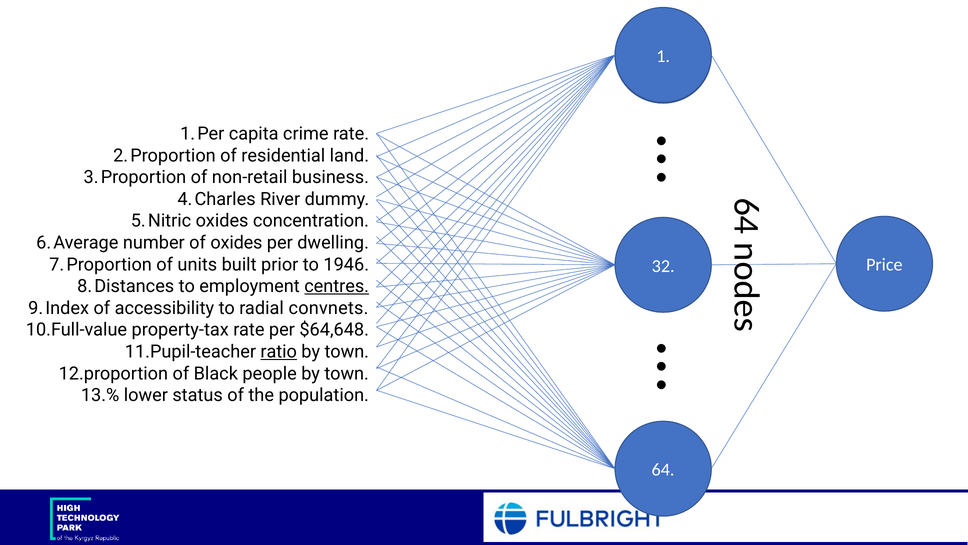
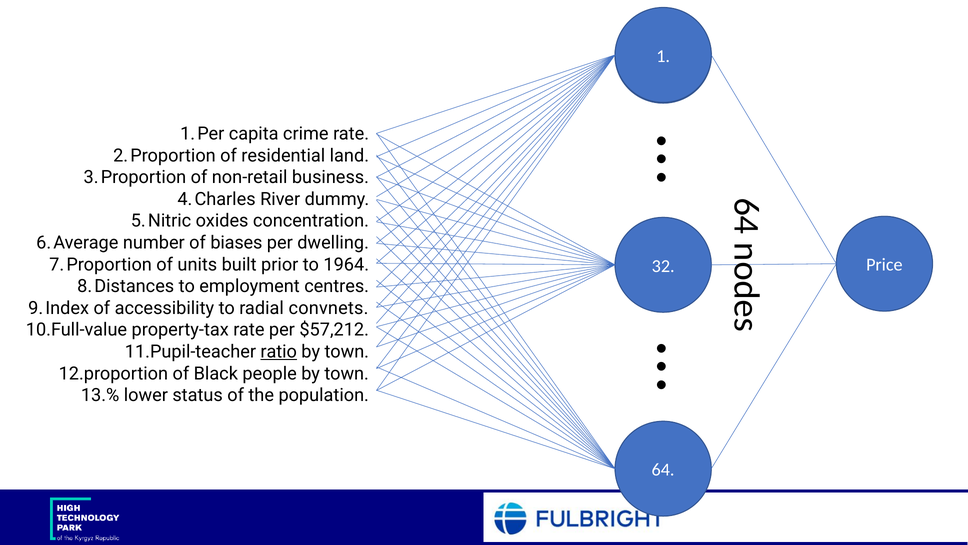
of oxides: oxides -> biases
1946: 1946 -> 1964
centres underline: present -> none
$64,648: $64,648 -> $57,212
